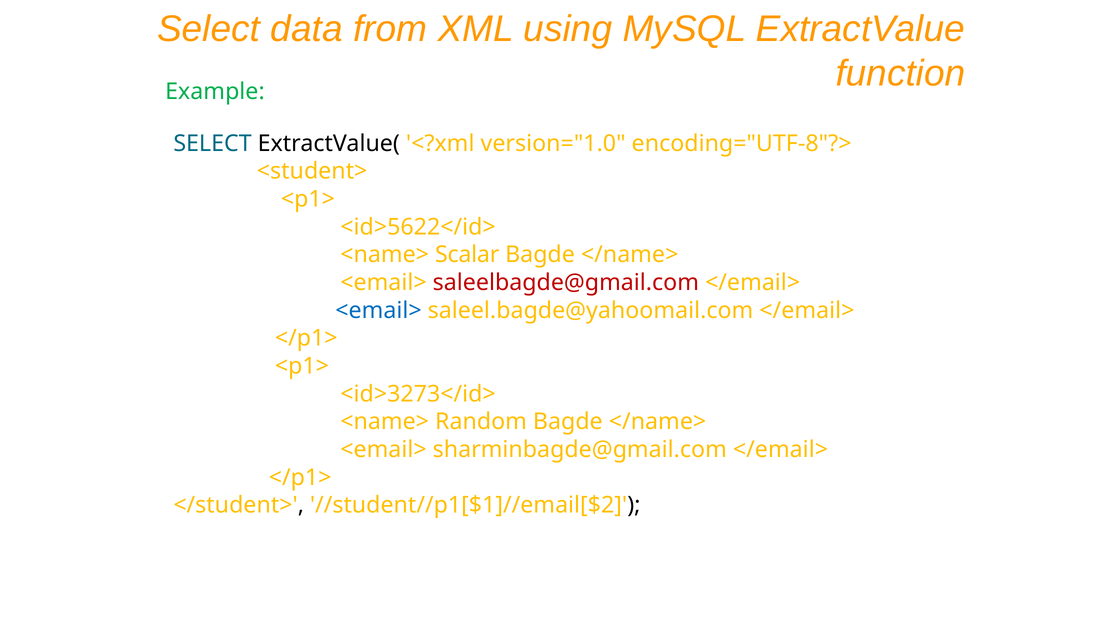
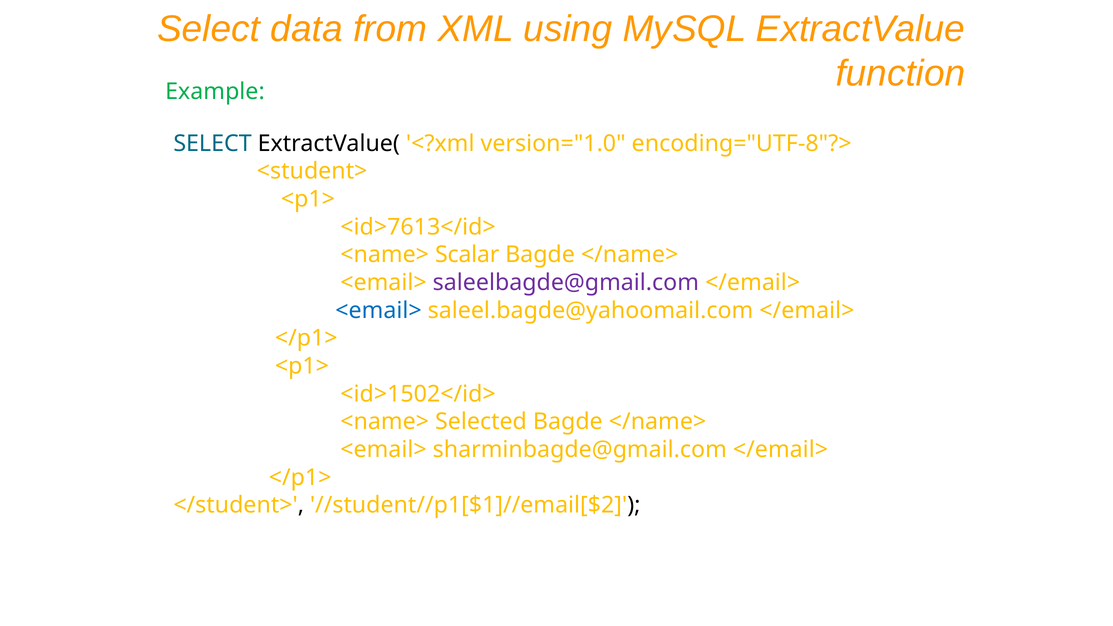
<id>5622</id>: <id>5622</id> -> <id>7613</id>
saleelbagde@gmail.com colour: red -> purple
<id>3273</id>: <id>3273</id> -> <id>1502</id>
Random: Random -> Selected
